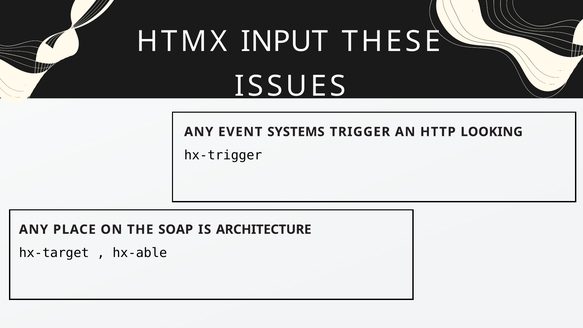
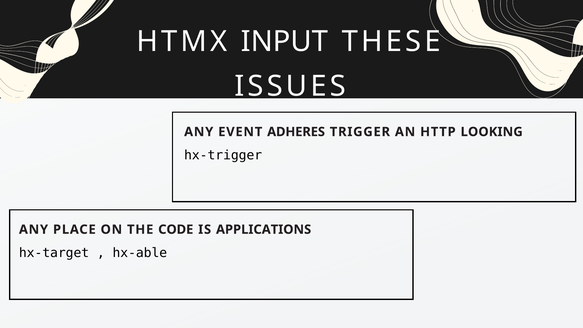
SYSTEMS: SYSTEMS -> ADHERES
SOAP: SOAP -> CODE
ARCHITECTURE: ARCHITECTURE -> APPLICATIONS
